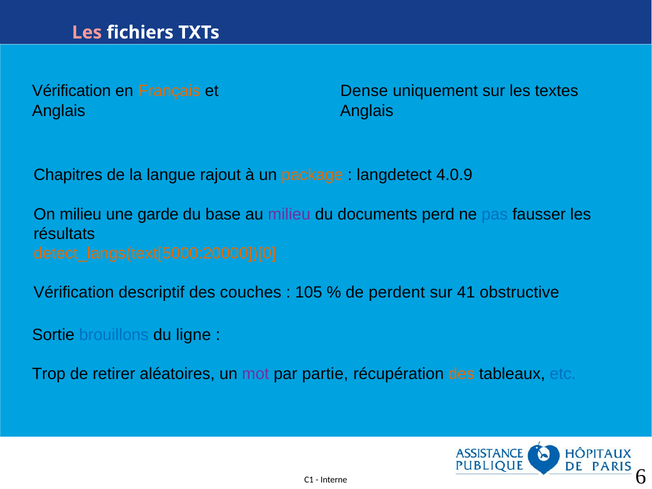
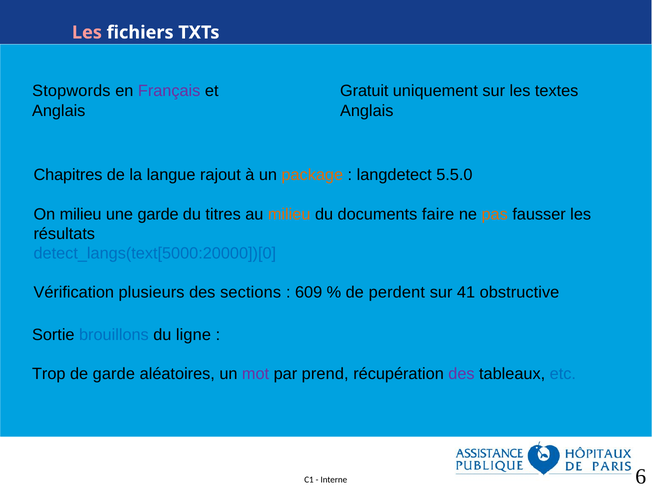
Vérification at (72, 91): Vérification -> Stopwords
Français colour: orange -> purple
Dense: Dense -> Gratuit
4.0.9: 4.0.9 -> 5.5.0
base: base -> titres
milieu at (289, 214) colour: purple -> orange
perd: perd -> faire
pas colour: blue -> orange
detect_langs(text[5000:20000])[0 colour: orange -> blue
descriptif: descriptif -> plusieurs
couches: couches -> sections
105: 105 -> 609
de retirer: retirer -> garde
partie: partie -> prend
des at (461, 374) colour: orange -> purple
